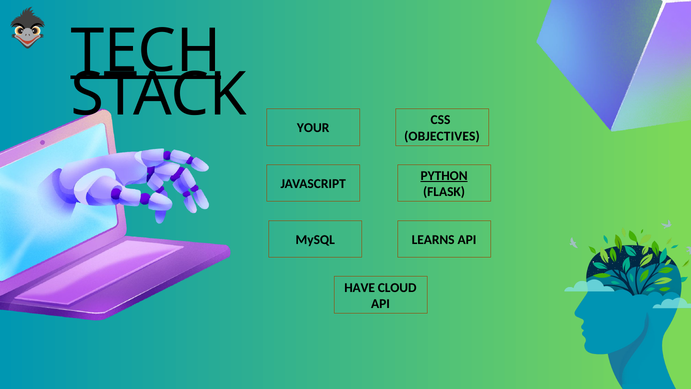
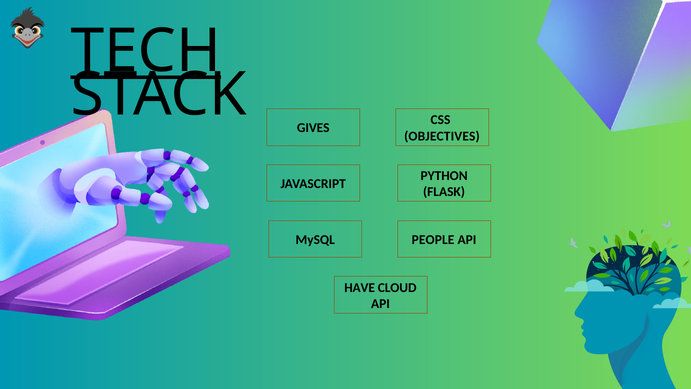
YOUR: YOUR -> GIVES
PYTHON underline: present -> none
LEARNS: LEARNS -> PEOPLE
